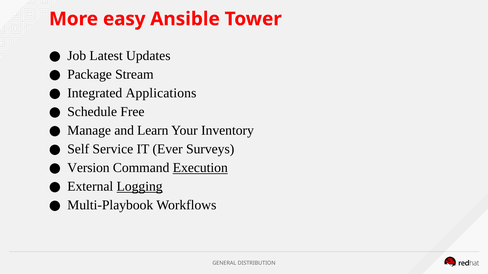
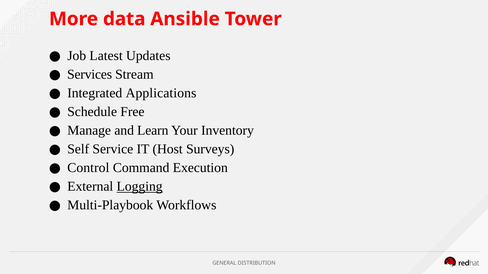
easy: easy -> data
Package: Package -> Services
Ever: Ever -> Host
Version: Version -> Control
Execution underline: present -> none
